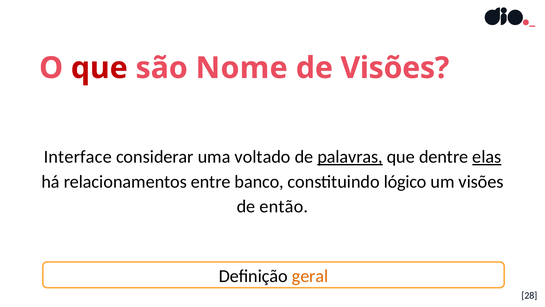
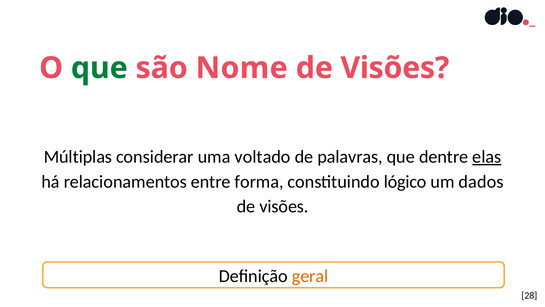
que at (99, 68) colour: red -> green
Interface: Interface -> Múltiplas
palavras underline: present -> none
banco: banco -> forma
um visões: visões -> dados
então at (284, 206): então -> visões
